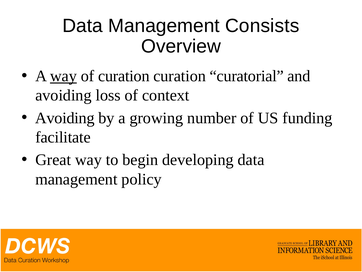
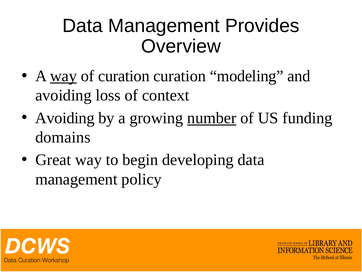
Consists: Consists -> Provides
curatorial: curatorial -> modeling
number underline: none -> present
facilitate: facilitate -> domains
